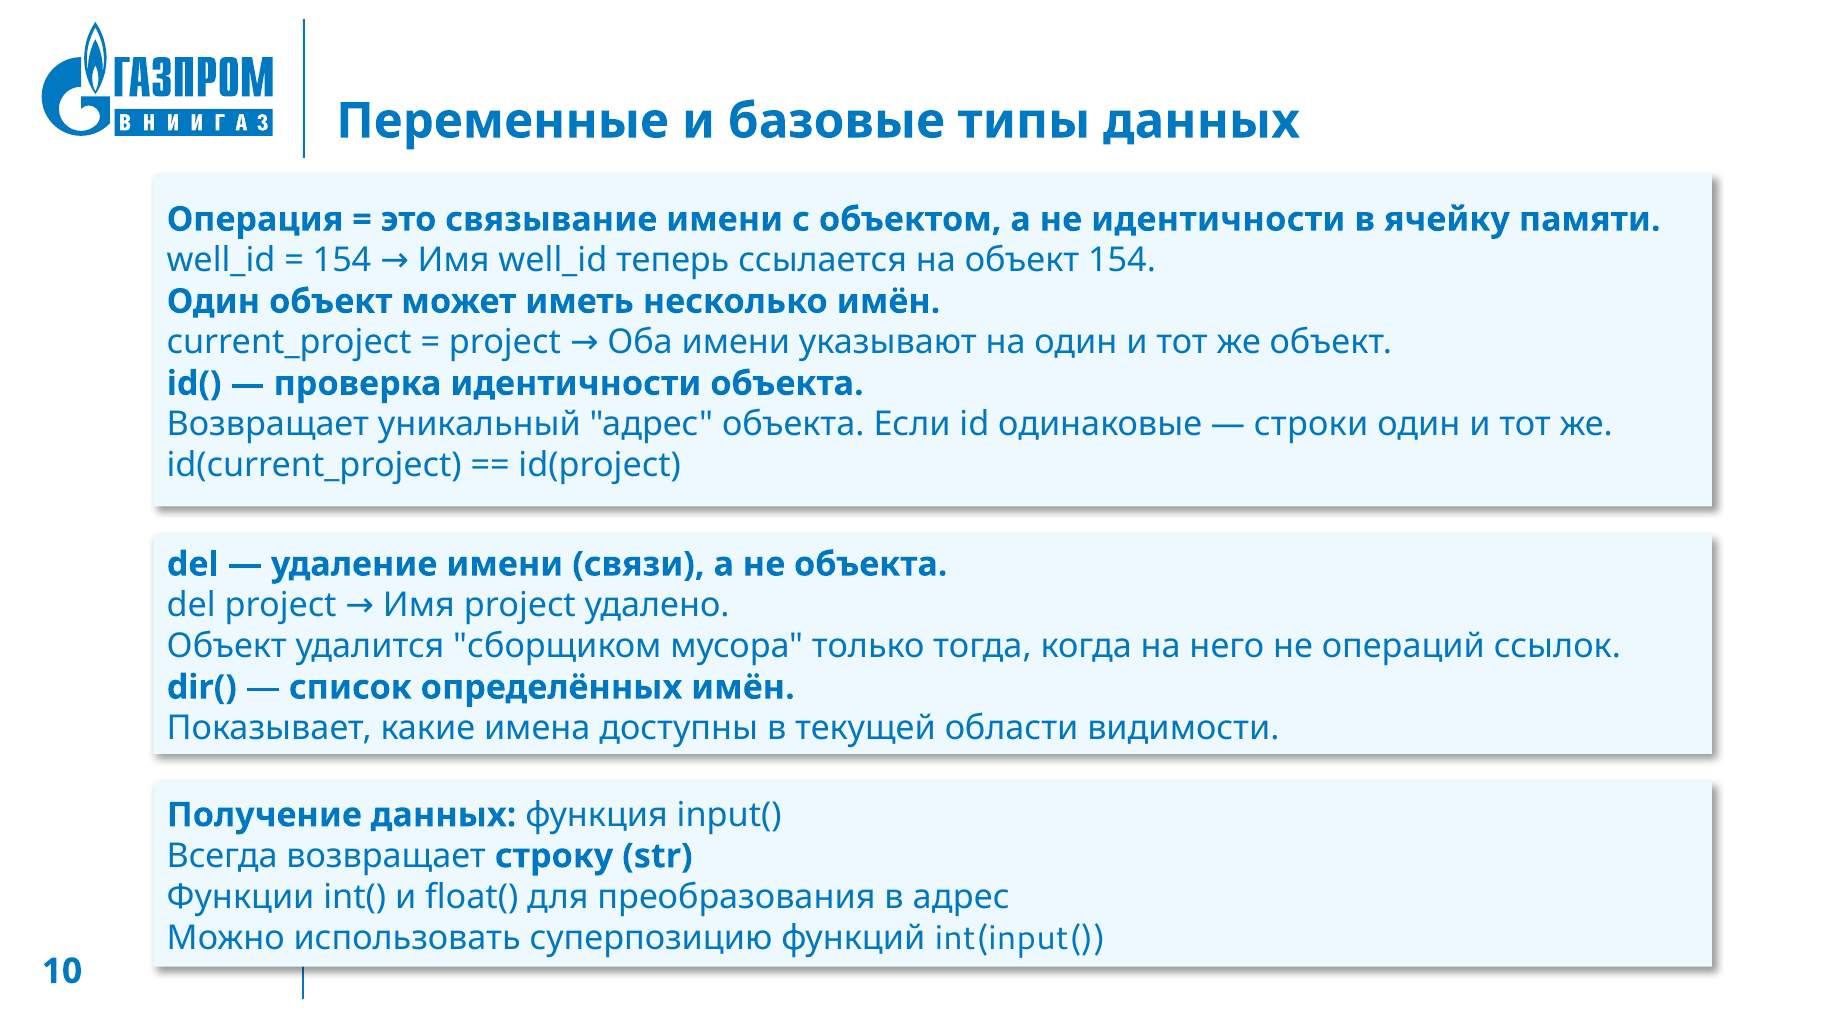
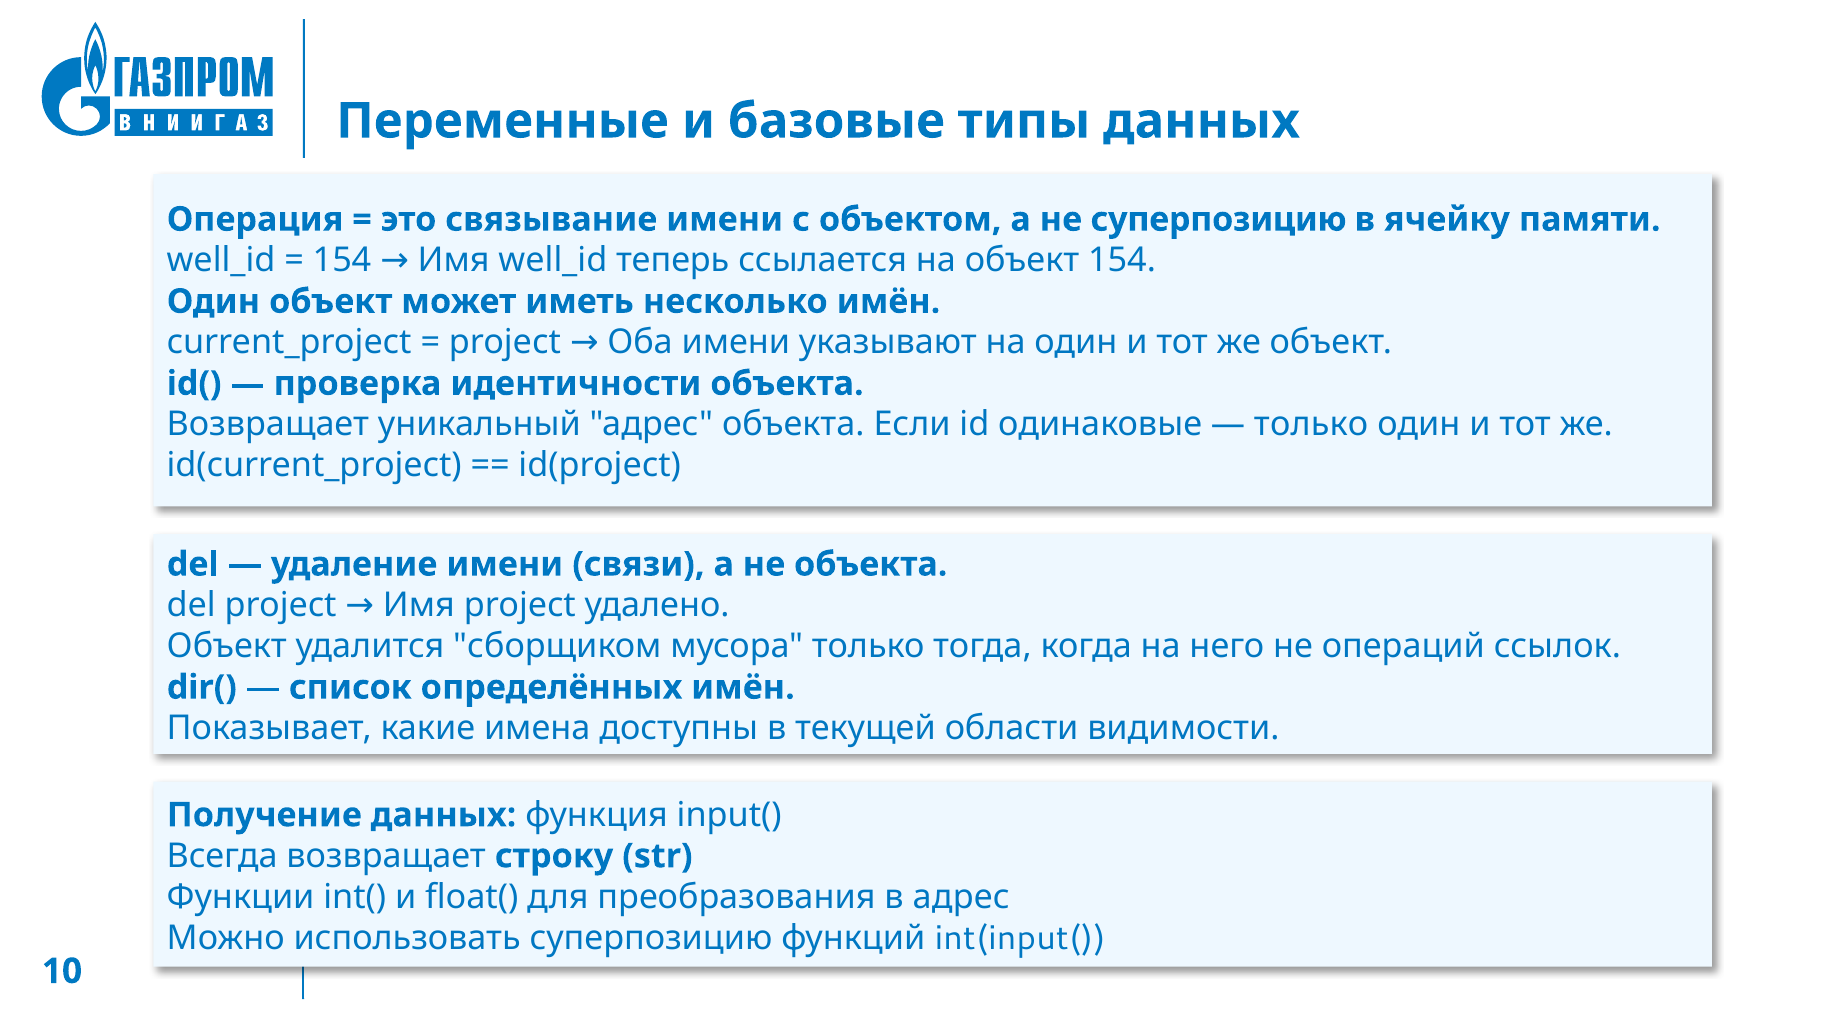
не идентичности: идентичности -> суперпозицию
строки at (1311, 425): строки -> только
